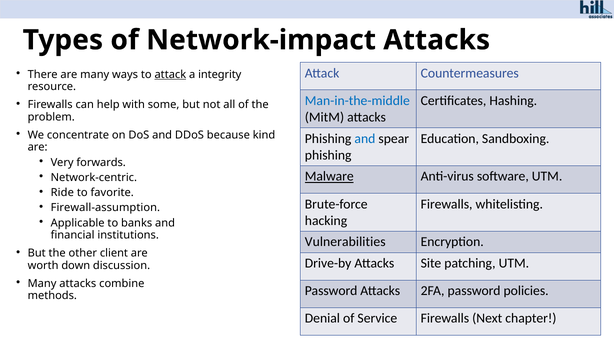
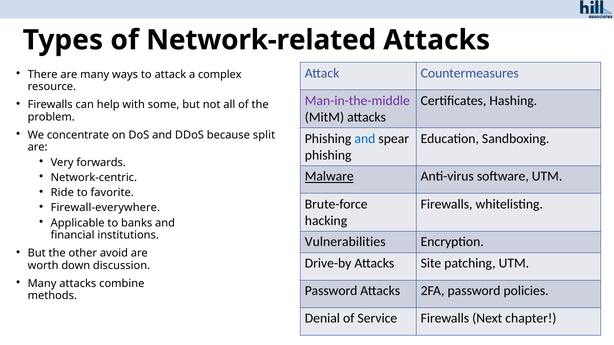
Network-impact: Network-impact -> Network-related
attack at (170, 75) underline: present -> none
integrity: integrity -> complex
Man-in-the-middle colour: blue -> purple
kind: kind -> split
Firewall-assumption: Firewall-assumption -> Firewall-everywhere
client: client -> avoid
